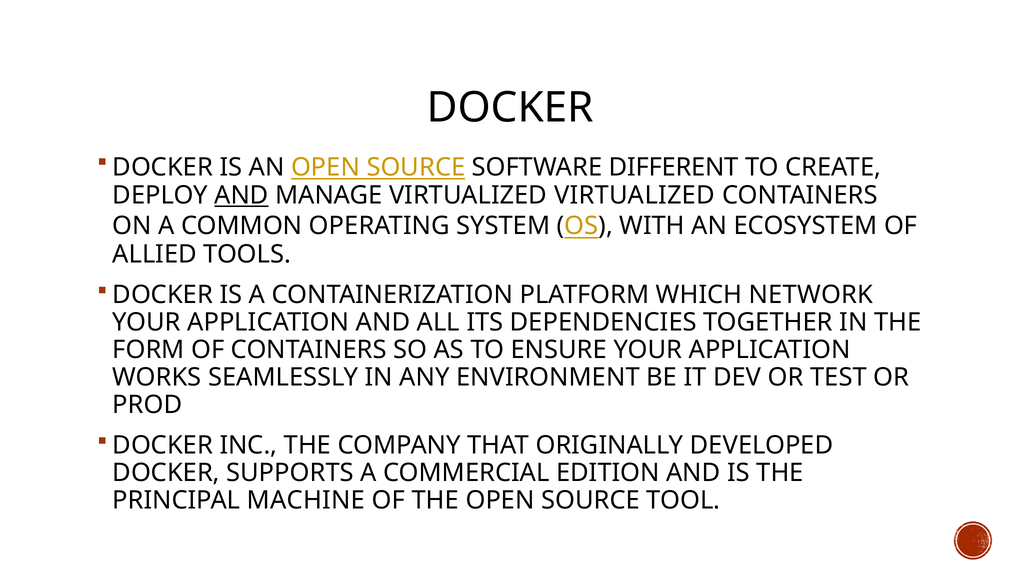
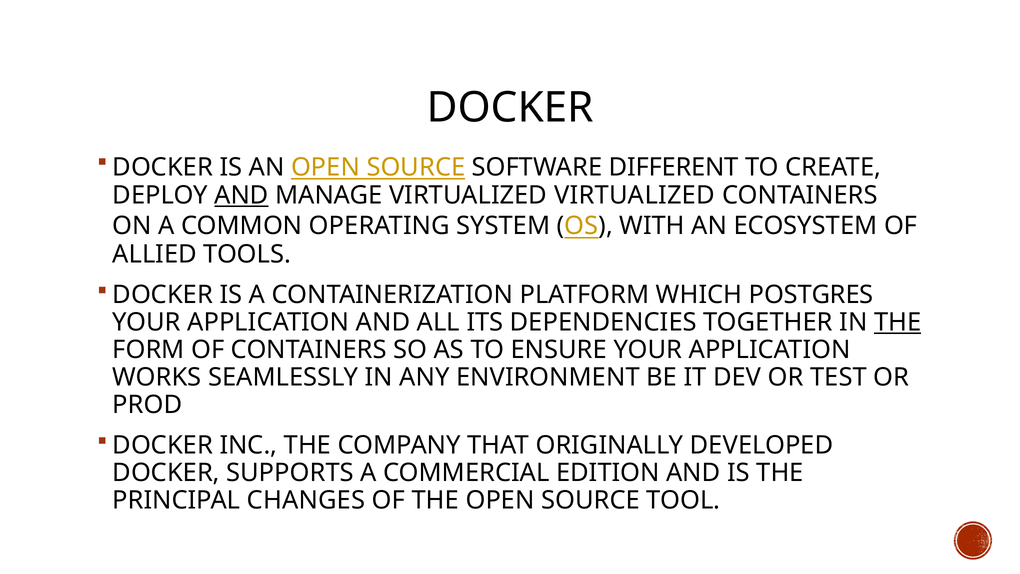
NETWORK: NETWORK -> POSTGRES
THE at (898, 322) underline: none -> present
MACHINE: MACHINE -> CHANGES
